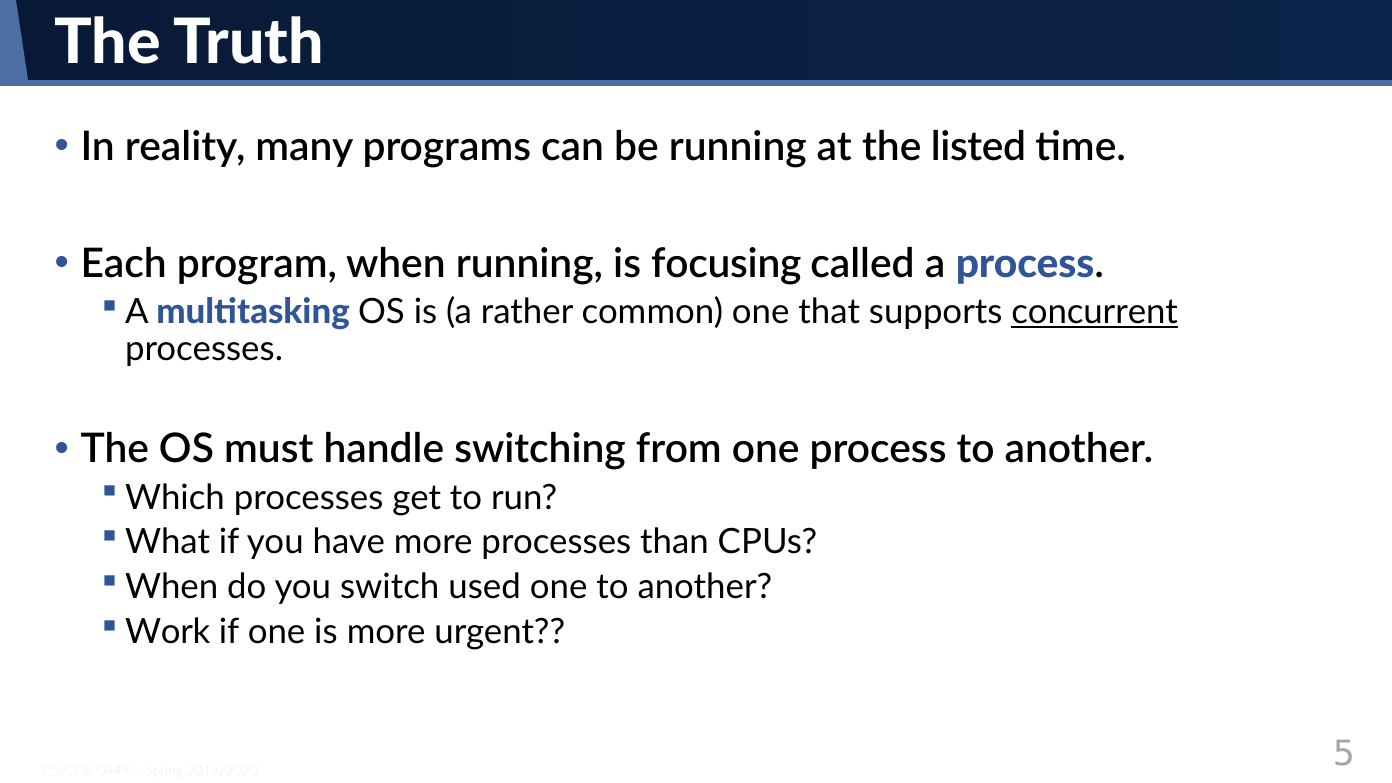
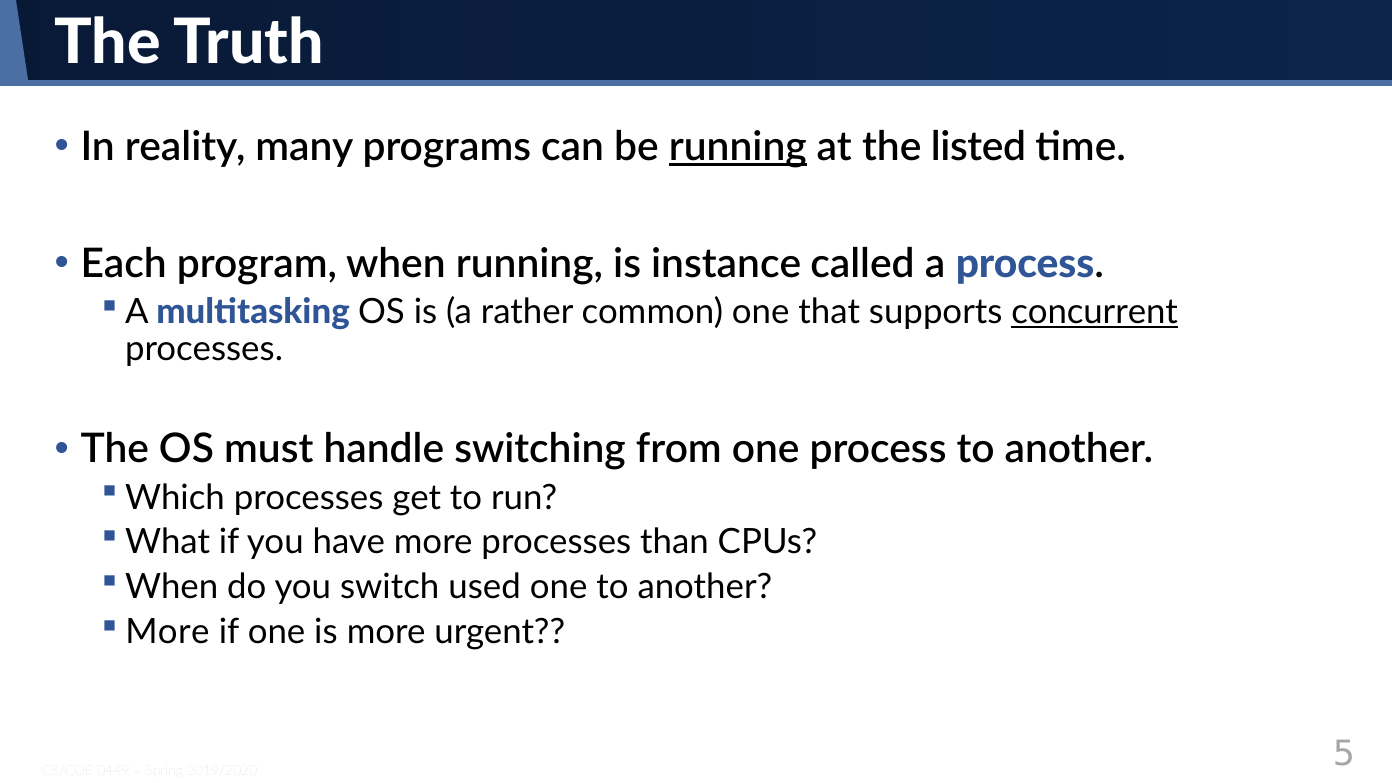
running at (738, 147) underline: none -> present
focusing: focusing -> instance
Work at (168, 632): Work -> More
